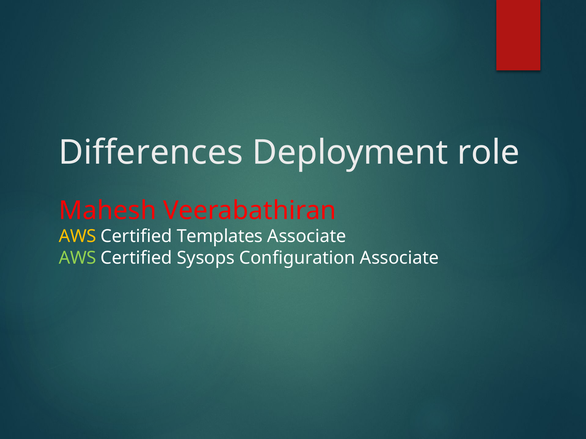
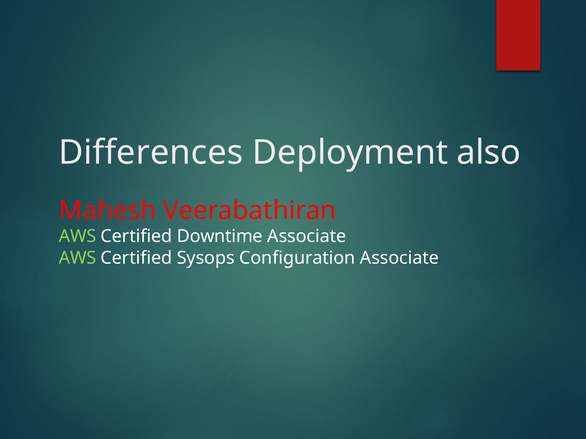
role: role -> also
AWS at (78, 237) colour: yellow -> light green
Templates: Templates -> Downtime
